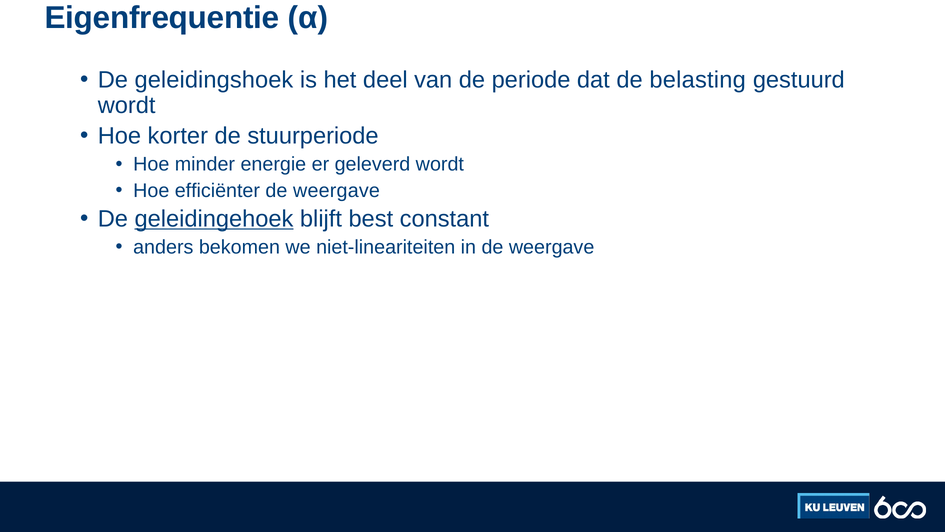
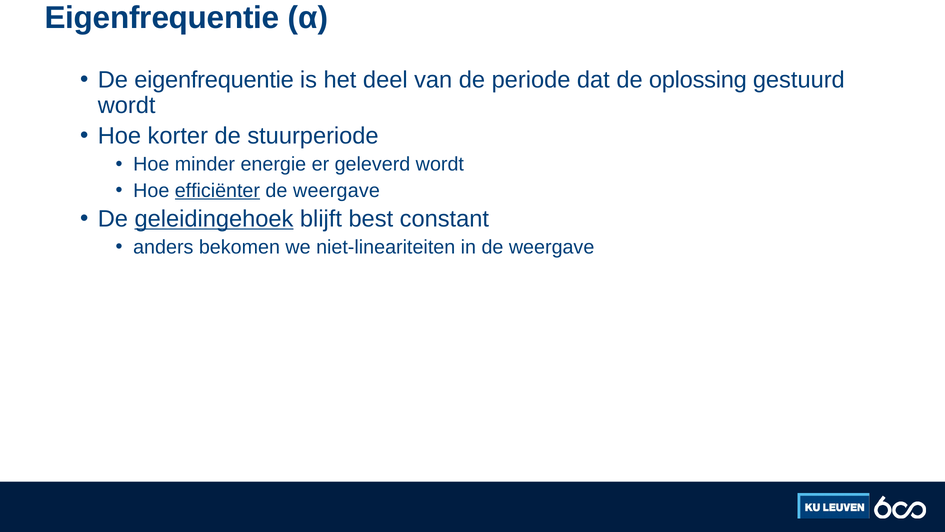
De geleidingshoek: geleidingshoek -> eigenfrequentie
belasting: belasting -> oplossing
efficiënter underline: none -> present
